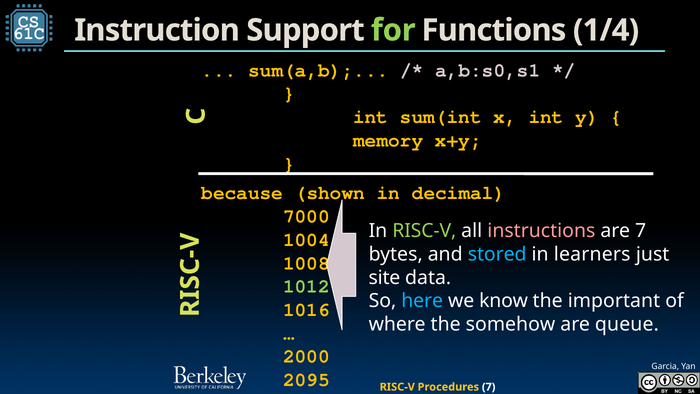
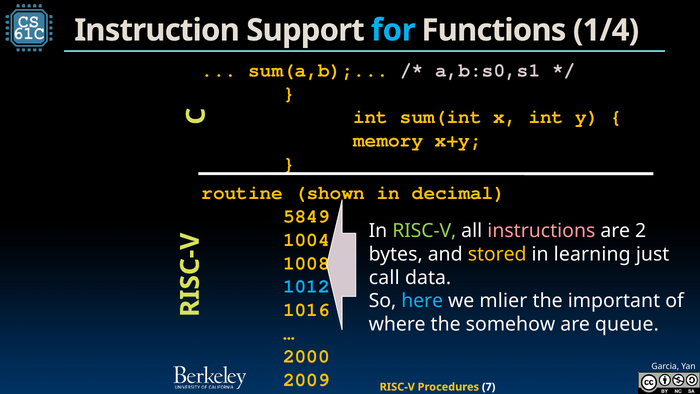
for colour: light green -> light blue
because: because -> routine
7000: 7000 -> 5849
are 7: 7 -> 2
stored colour: light blue -> yellow
learners: learners -> learning
site: site -> call
1012 colour: light green -> light blue
know: know -> mlier
2095: 2095 -> 2009
